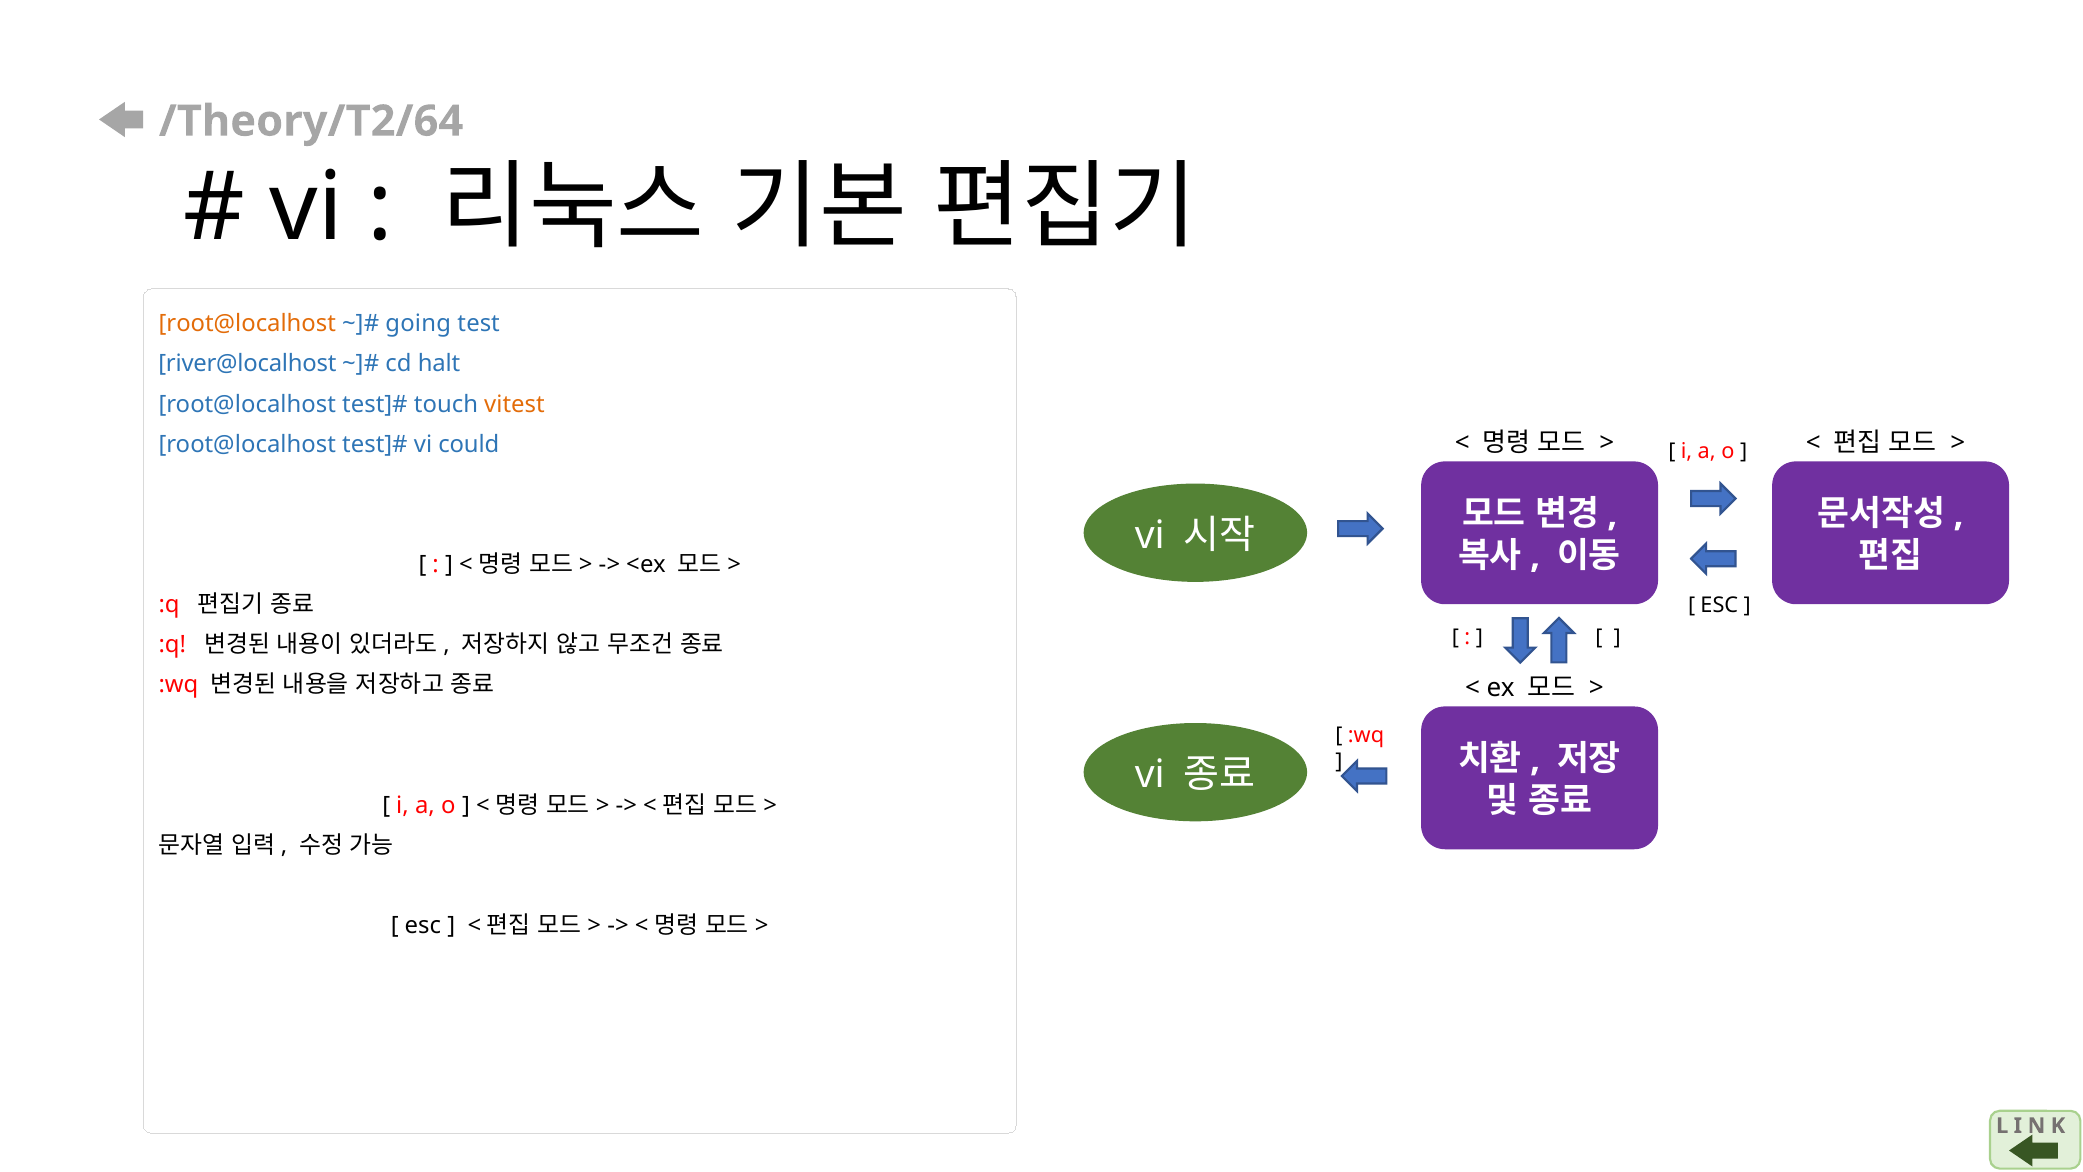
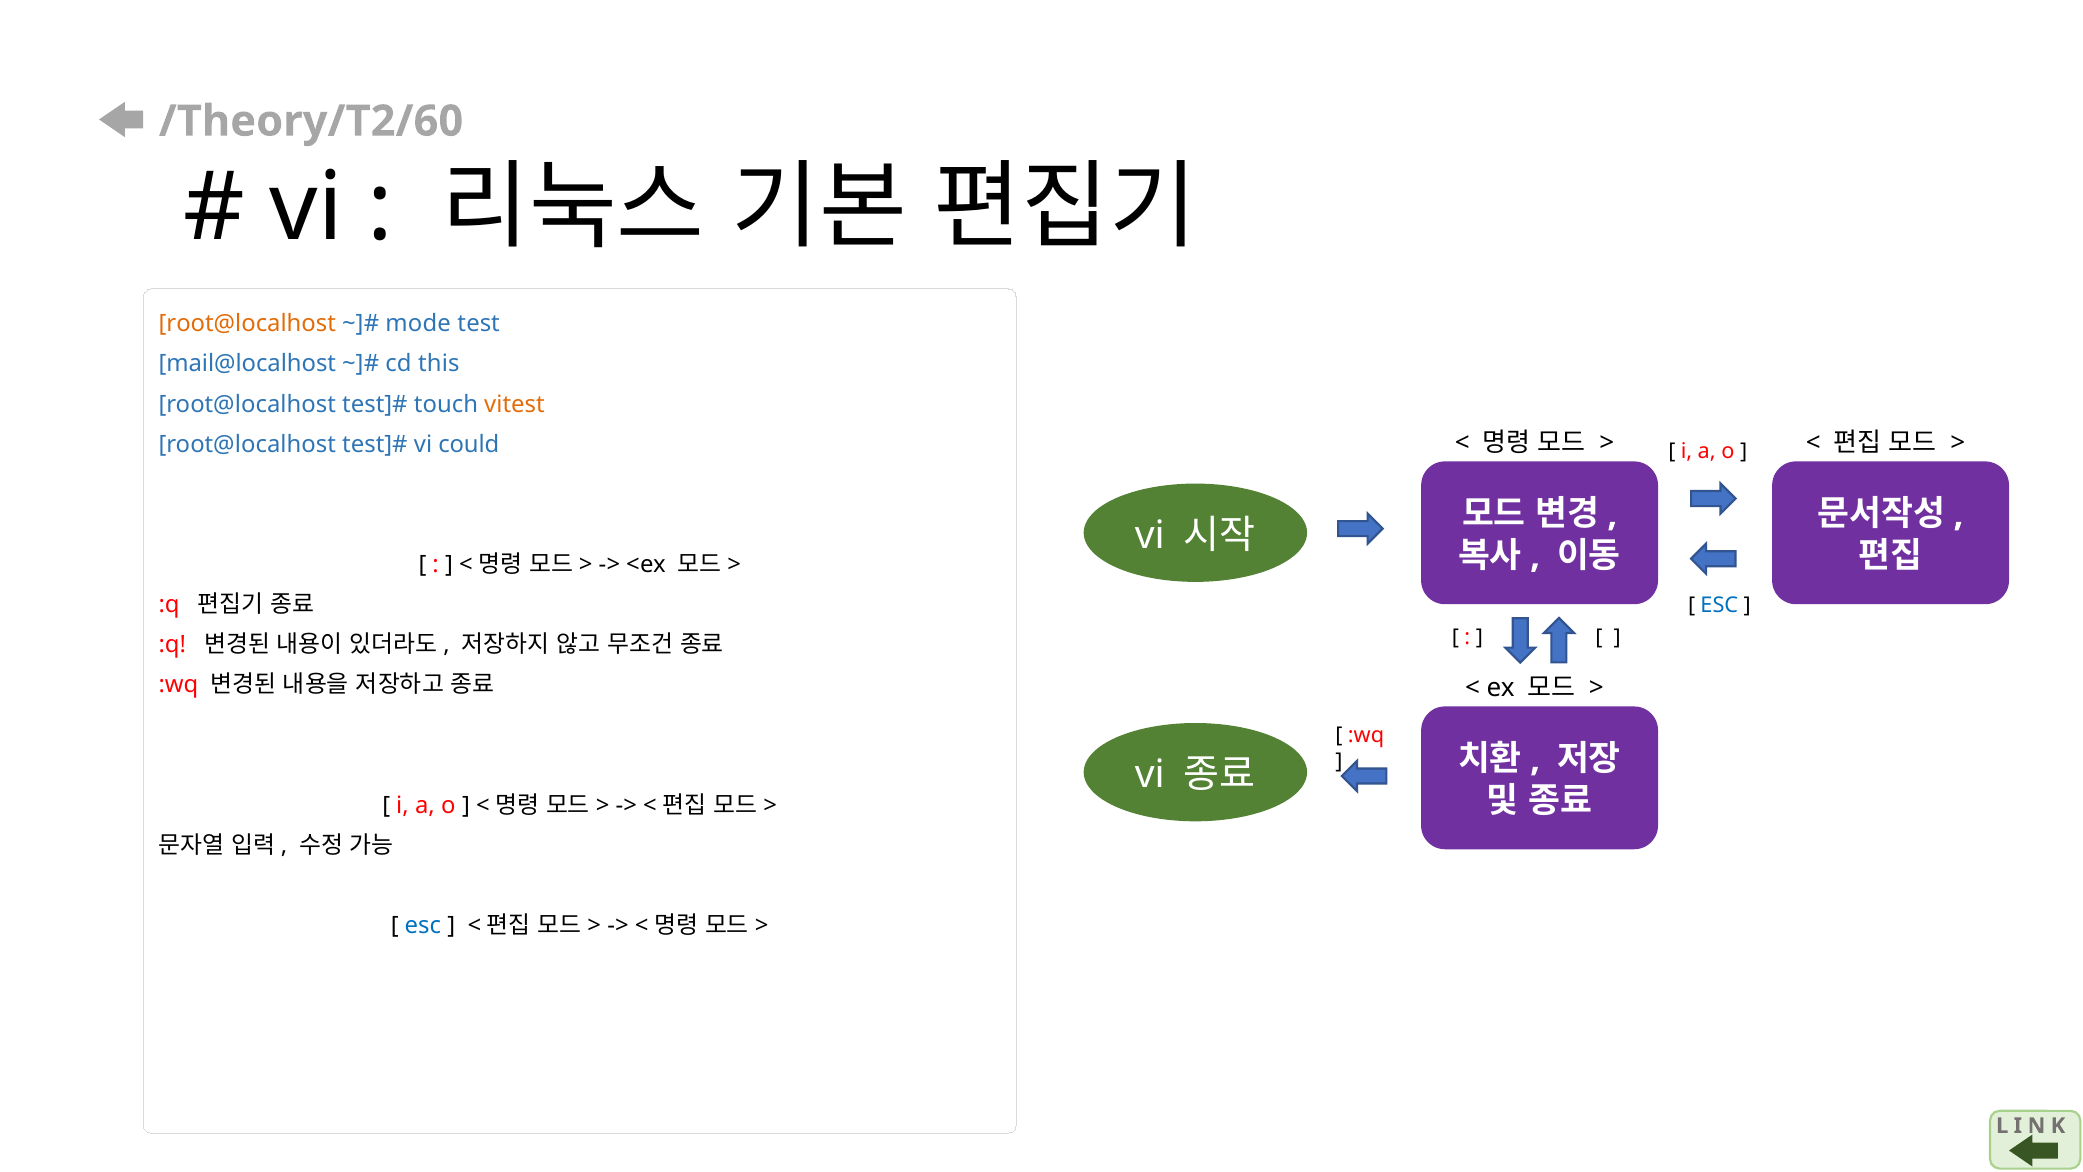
/Theory/T2/64: /Theory/T2/64 -> /Theory/T2/60
going: going -> mode
river@localhost: river@localhost -> mail@localhost
halt: halt -> this
ESC at (1719, 605) colour: black -> blue
esc at (423, 925) colour: black -> blue
